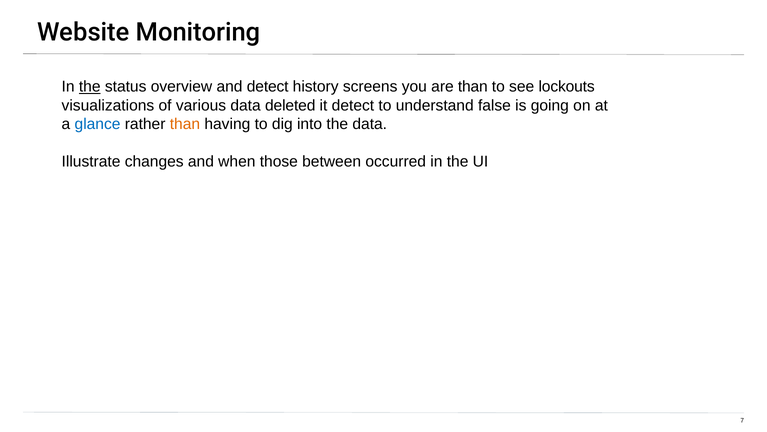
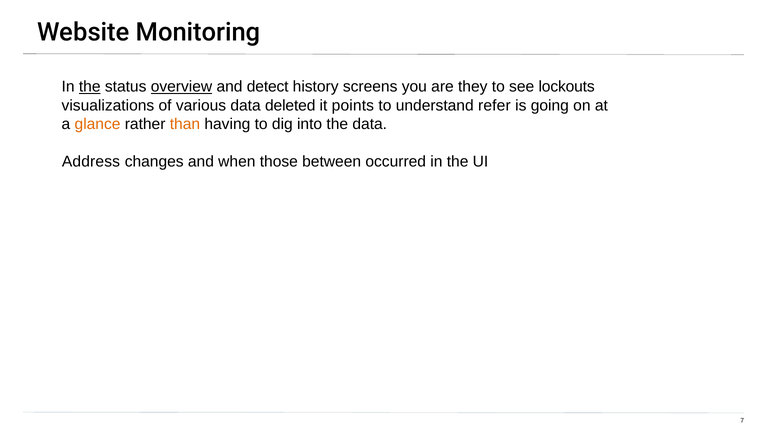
overview underline: none -> present
are than: than -> they
it detect: detect -> points
false: false -> refer
glance colour: blue -> orange
Illustrate: Illustrate -> Address
